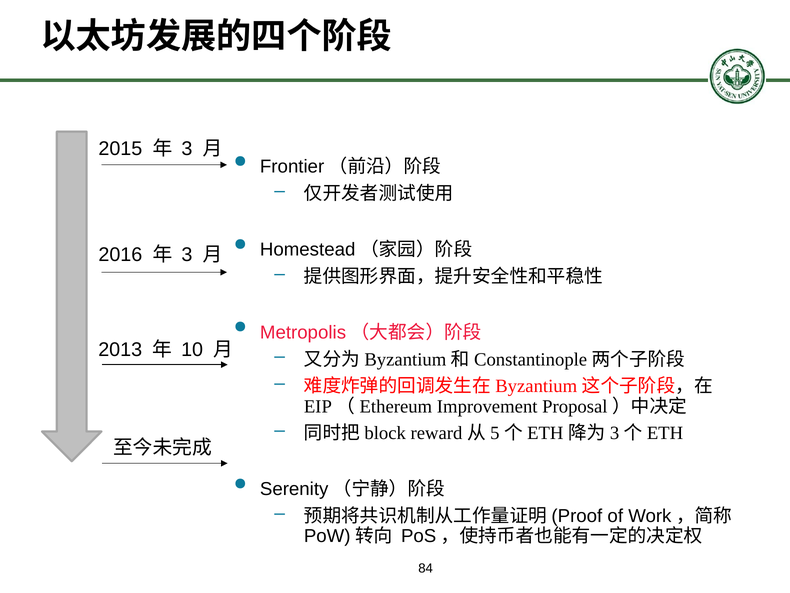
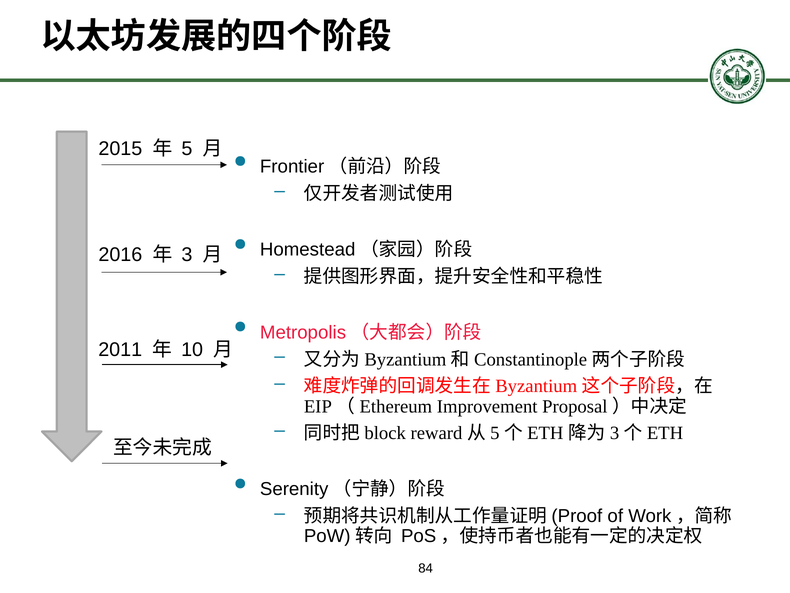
3 at (187, 149): 3 -> 5
2013: 2013 -> 2011
